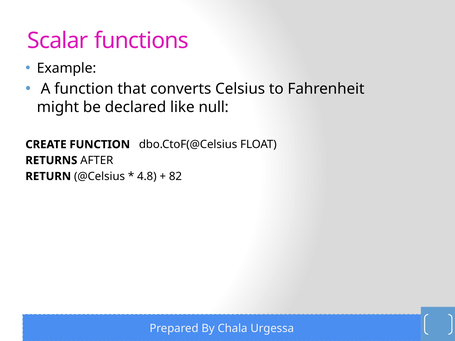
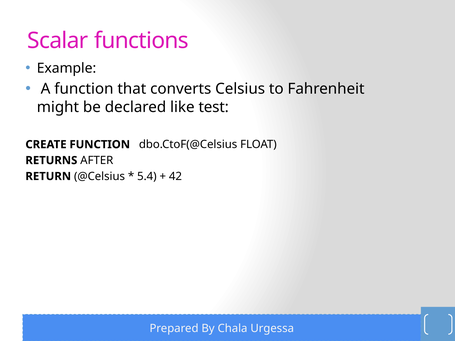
null: null -> test
4.8: 4.8 -> 5.4
82: 82 -> 42
